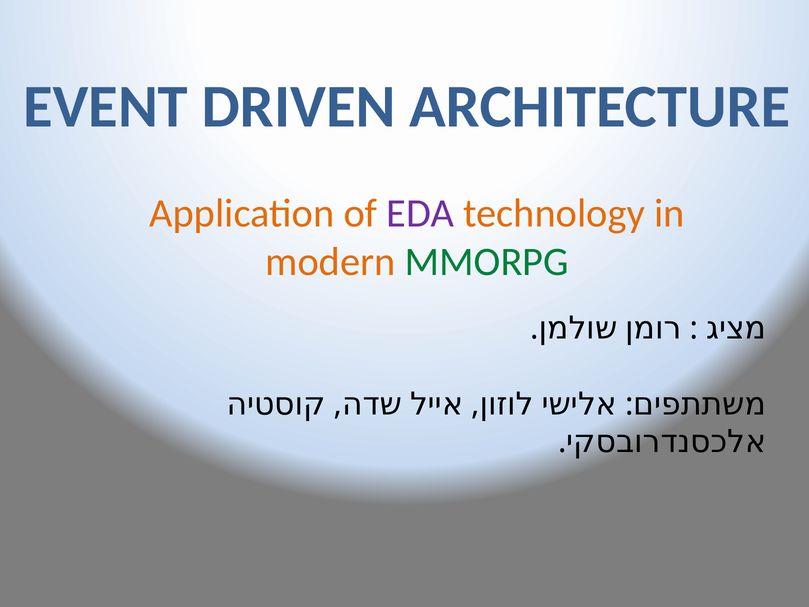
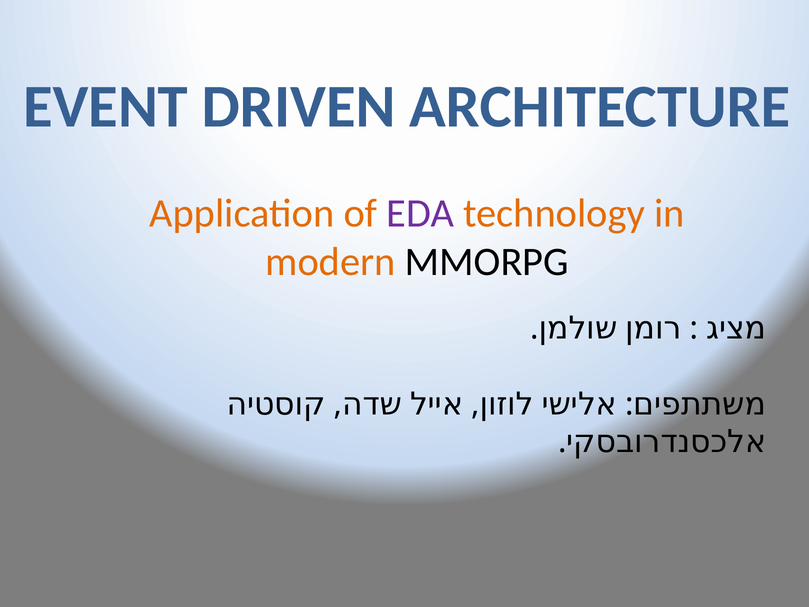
MMORPG colour: green -> black
